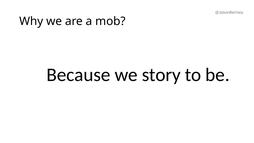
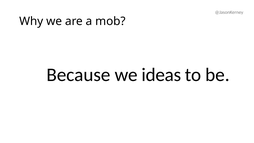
story: story -> ideas
